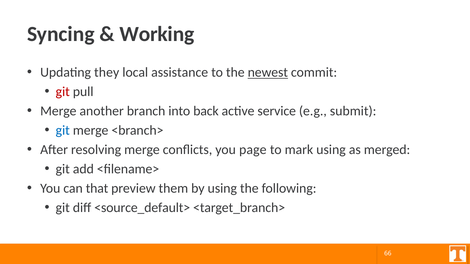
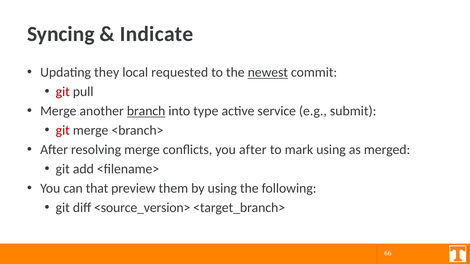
Working: Working -> Indicate
assistance: assistance -> requested
branch underline: none -> present
back: back -> type
git at (63, 130) colour: blue -> red
you page: page -> after
<source_default>: <source_default> -> <source_version>
